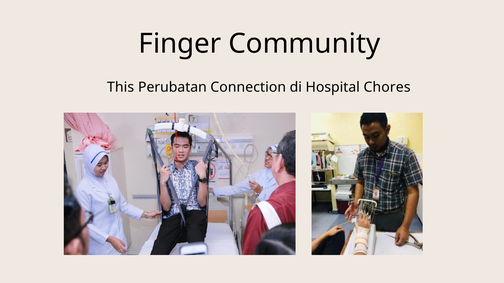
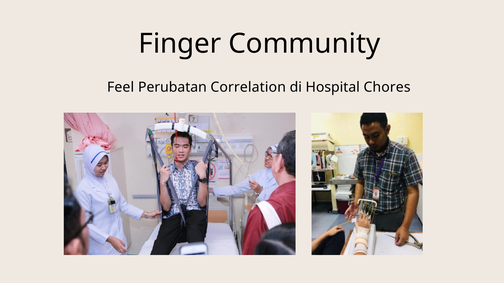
This: This -> Feel
Connection: Connection -> Correlation
